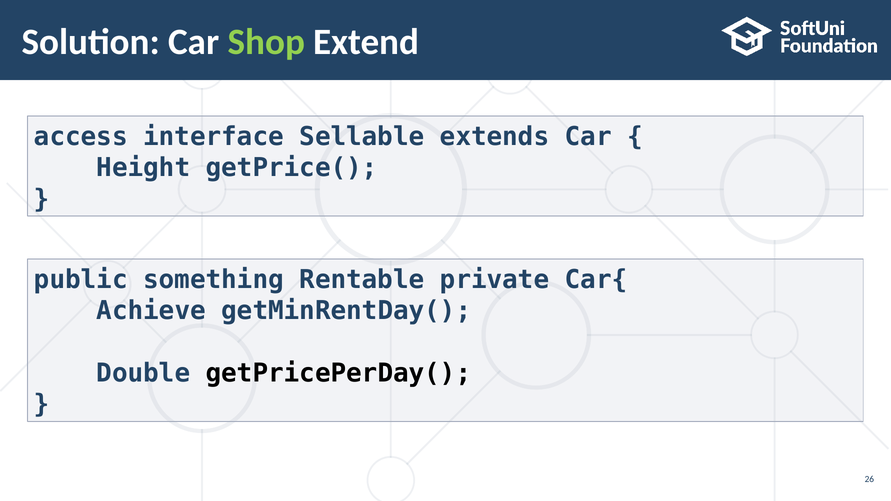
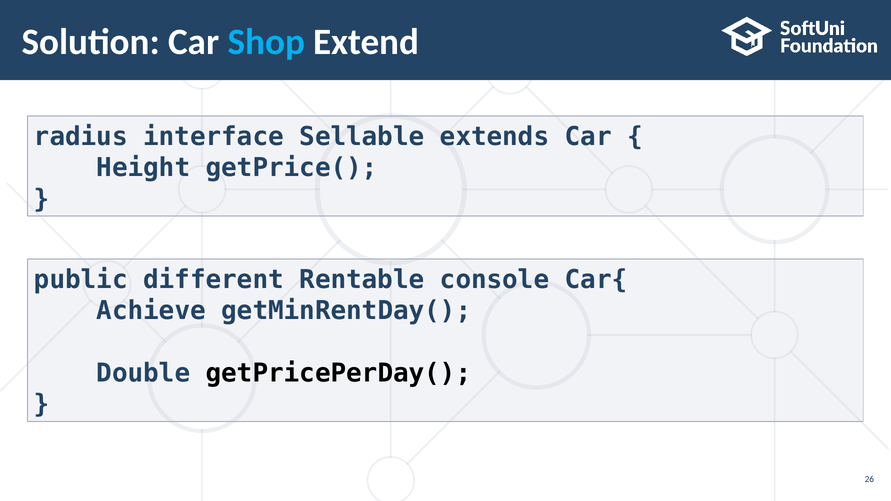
Shop colour: light green -> light blue
access: access -> radius
something: something -> different
private: private -> console
